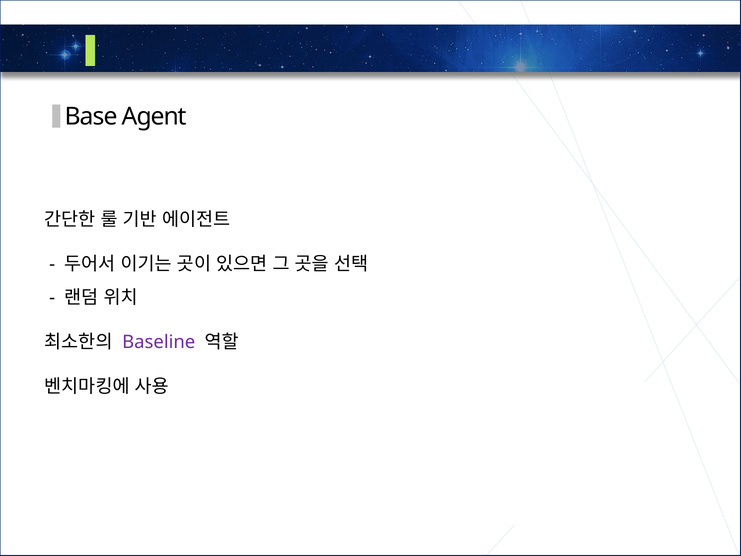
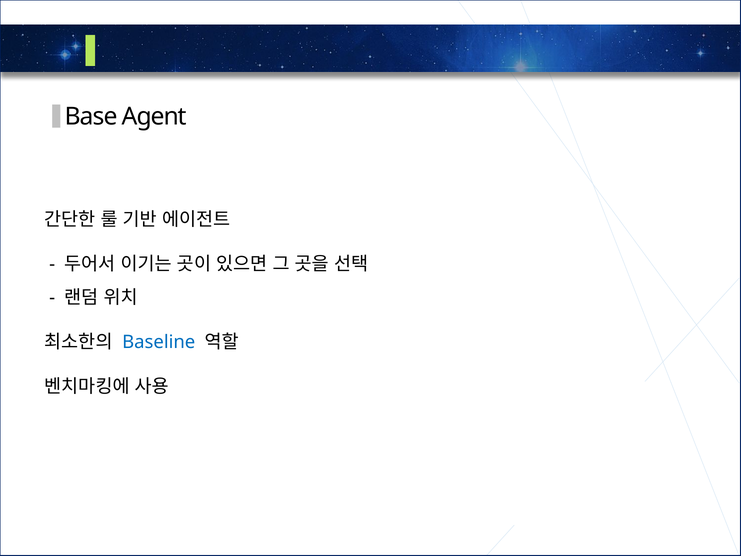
Baseline colour: purple -> blue
